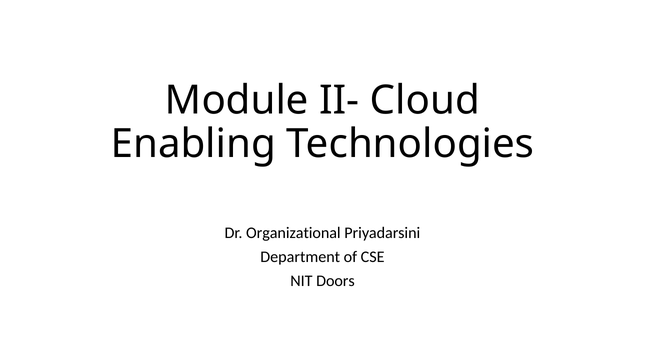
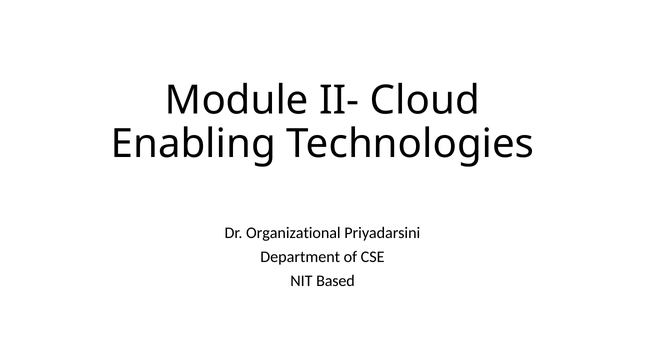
Doors: Doors -> Based
